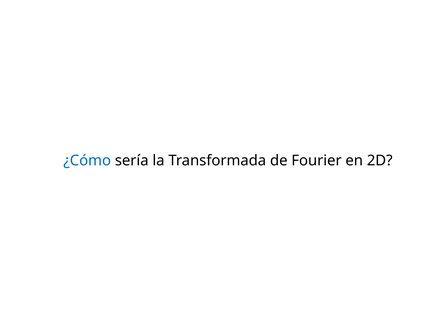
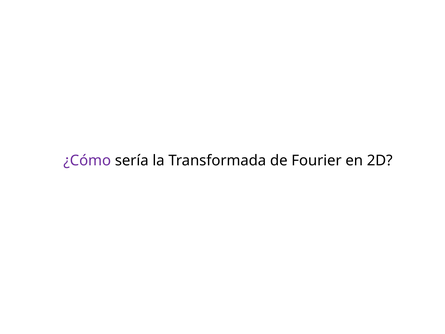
¿Cómo colour: blue -> purple
